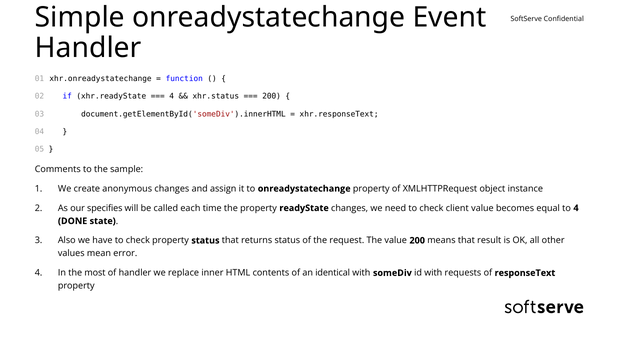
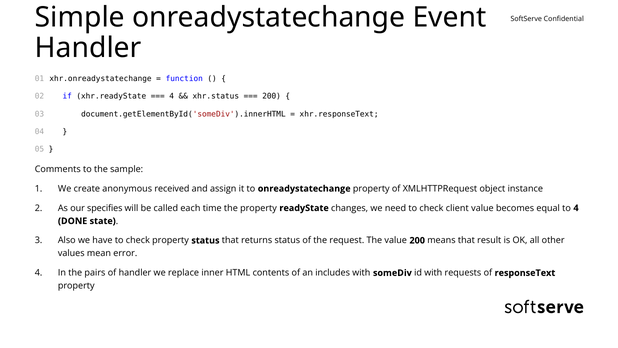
anonymous changes: changes -> received
most: most -> pairs
identical: identical -> includes
